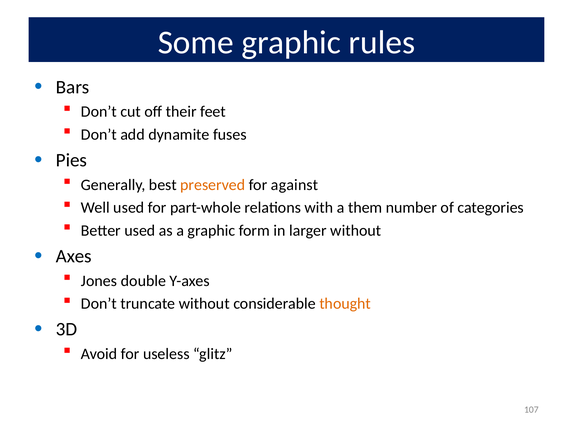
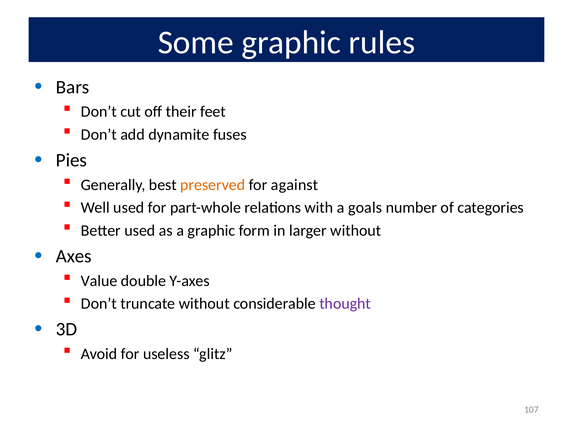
them: them -> goals
Jones: Jones -> Value
thought colour: orange -> purple
